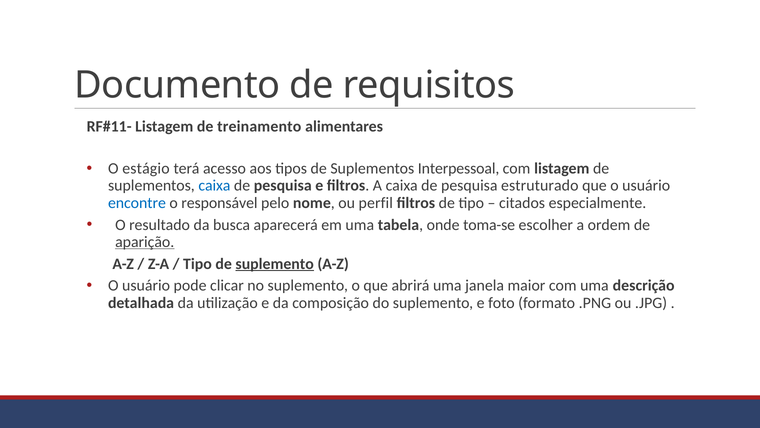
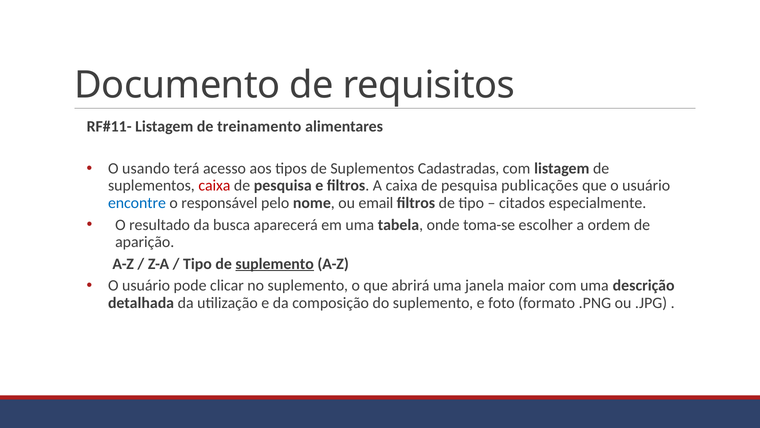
estágio: estágio -> usando
Interpessoal: Interpessoal -> Cadastradas
caixa at (214, 186) colour: blue -> red
estruturado: estruturado -> publicações
perfil: perfil -> email
aparição underline: present -> none
